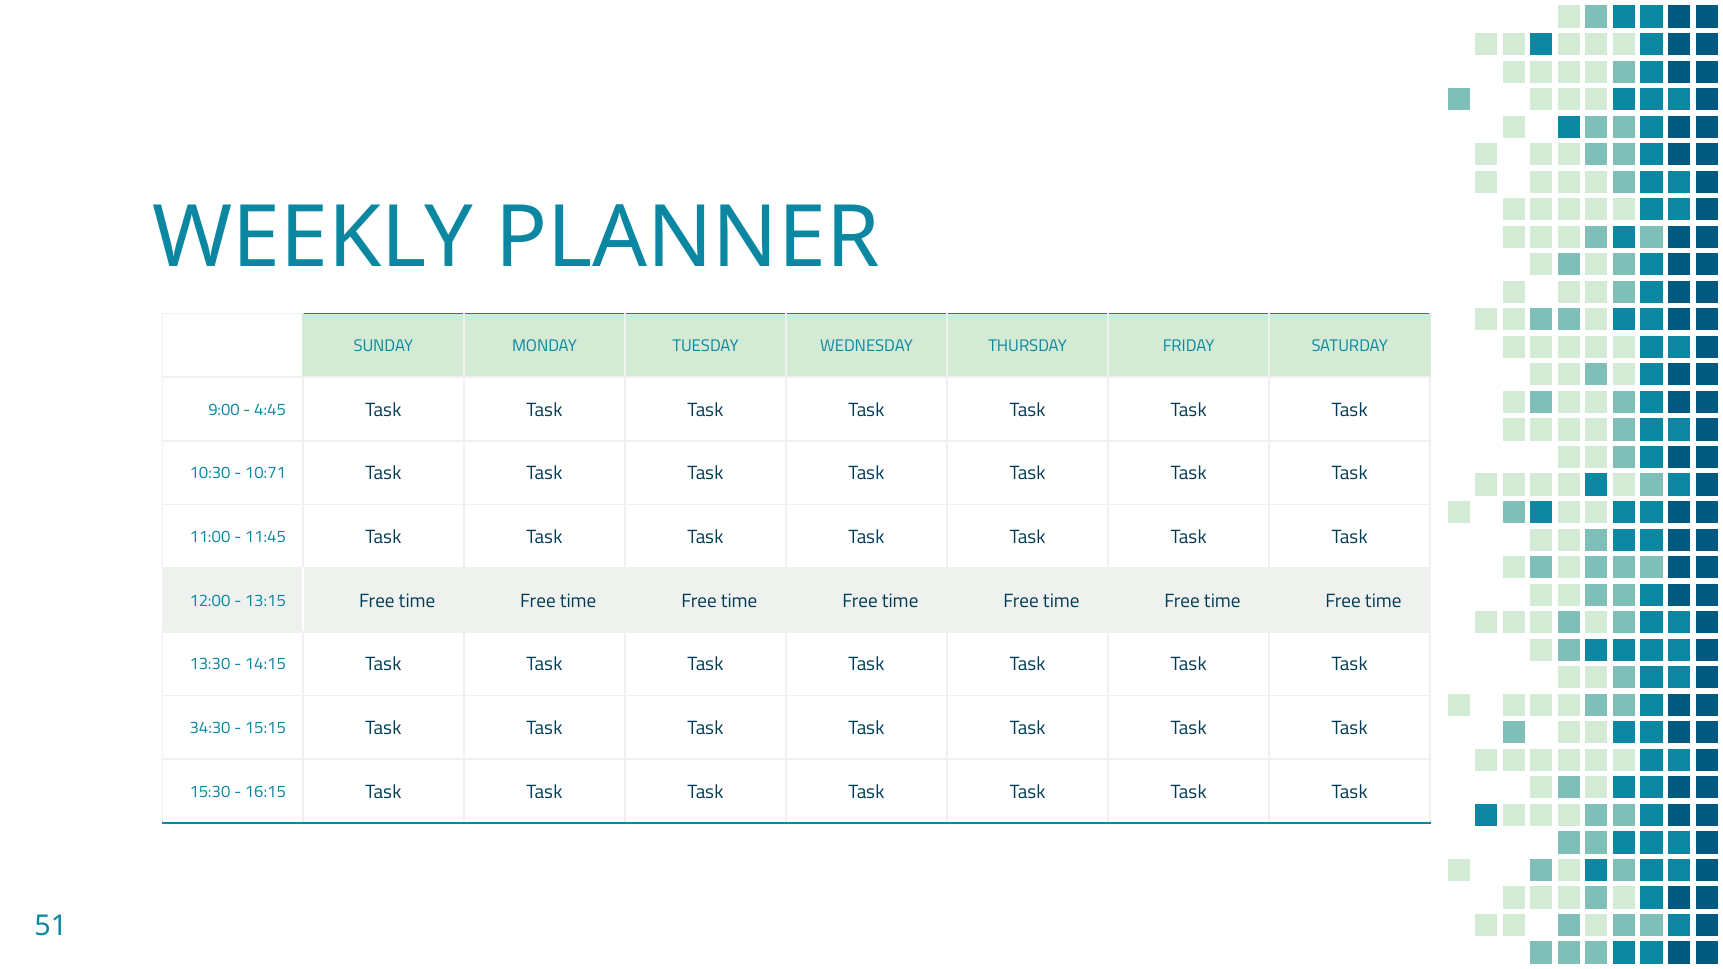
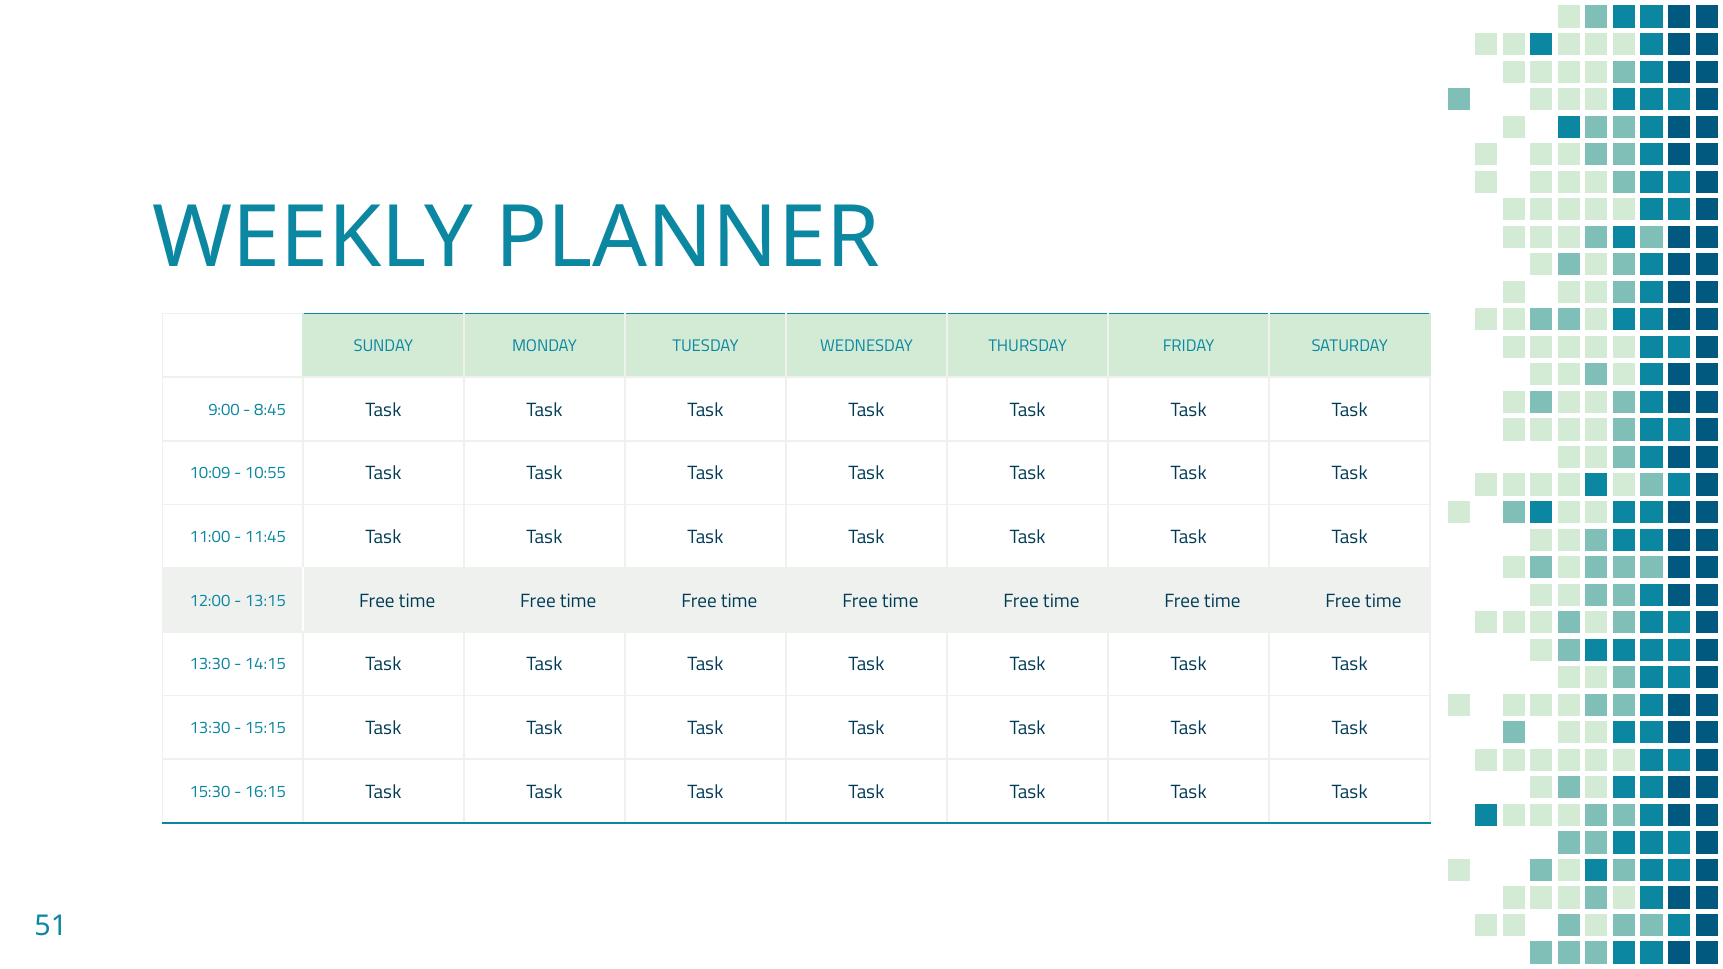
4:45: 4:45 -> 8:45
10:30: 10:30 -> 10:09
10:71: 10:71 -> 10:55
34:30 at (210, 728): 34:30 -> 13:30
